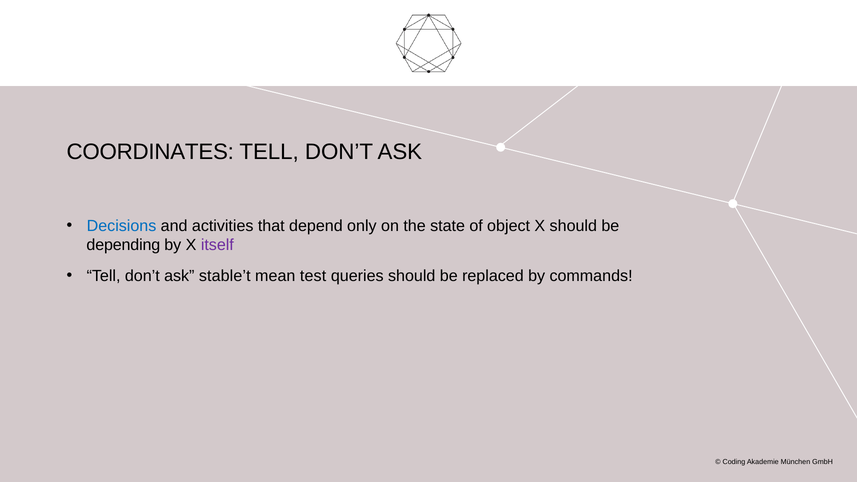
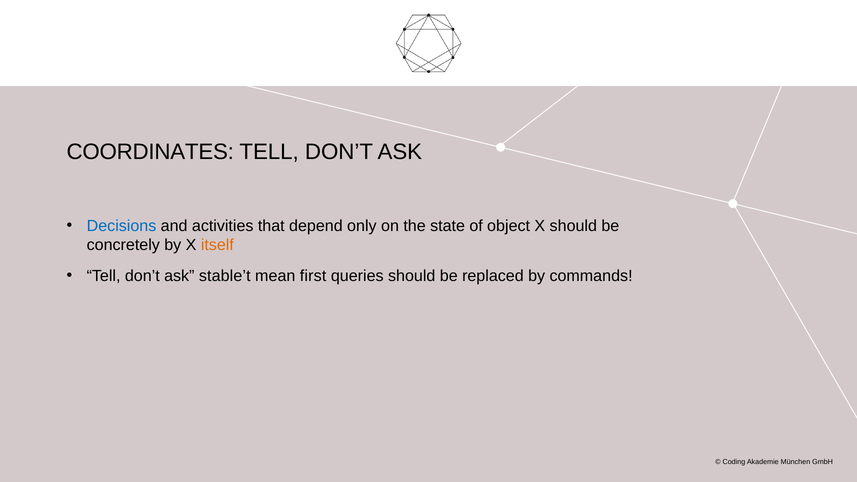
depending: depending -> concretely
itself colour: purple -> orange
test: test -> first
